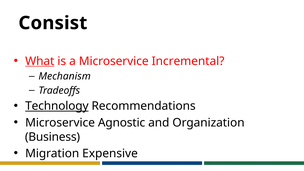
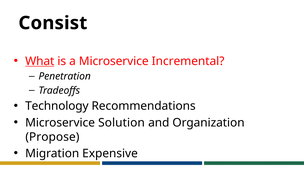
Mechanism: Mechanism -> Penetration
Technology underline: present -> none
Agnostic: Agnostic -> Solution
Business: Business -> Propose
